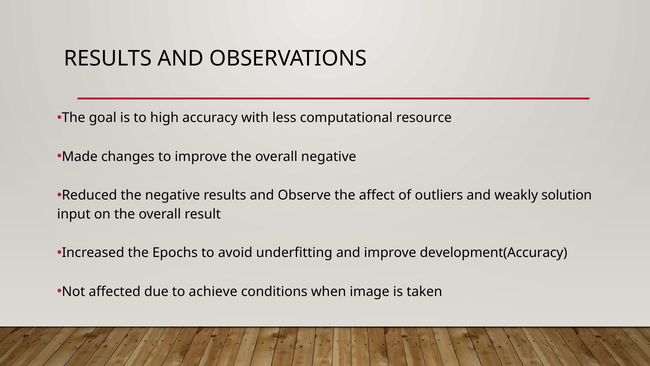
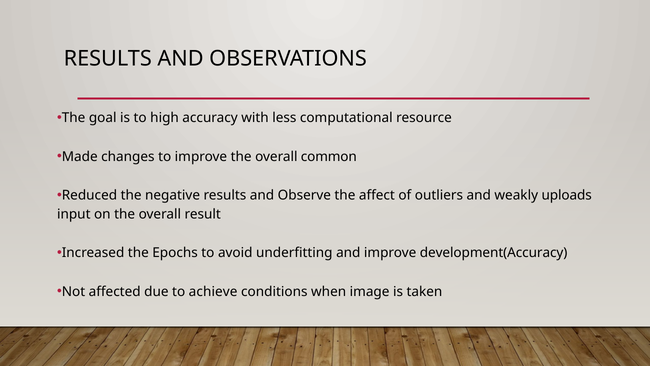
overall negative: negative -> common
solution: solution -> uploads
